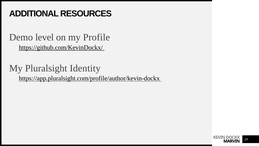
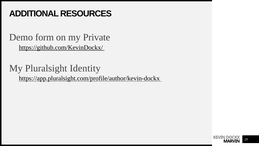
level: level -> form
Profile: Profile -> Private
